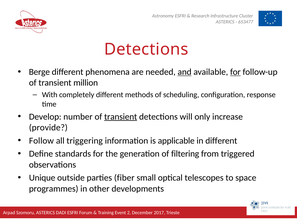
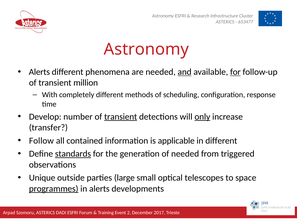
Detections at (146, 49): Detections -> Astronomy
Berge at (39, 72): Berge -> Alerts
only underline: none -> present
provide: provide -> transfer
triggering: triggering -> contained
standards underline: none -> present
of filtering: filtering -> needed
fiber: fiber -> large
programmes underline: none -> present
in other: other -> alerts
